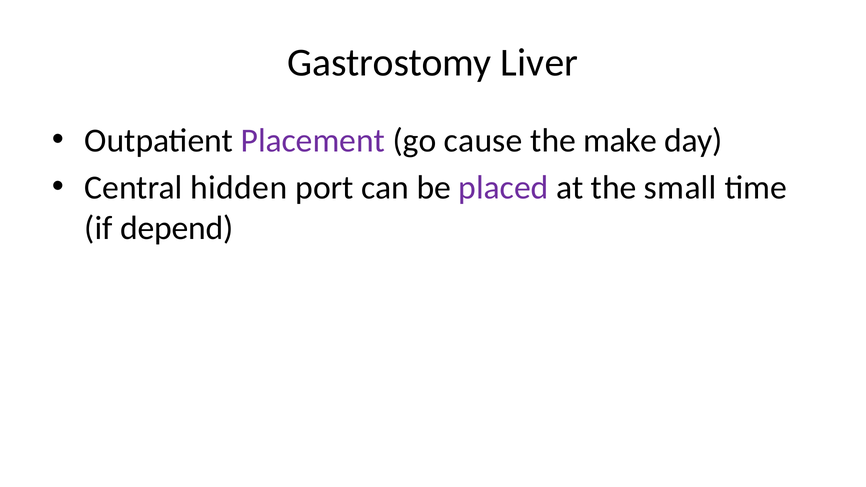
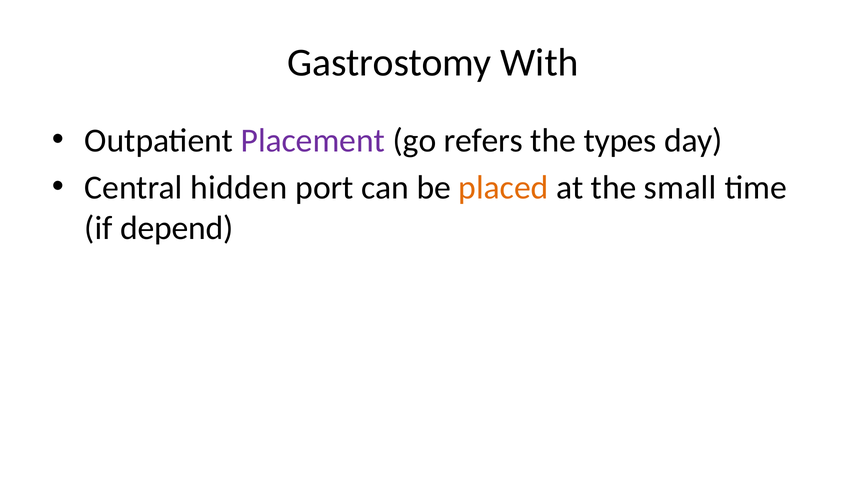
Liver: Liver -> With
cause: cause -> refers
make: make -> types
placed colour: purple -> orange
